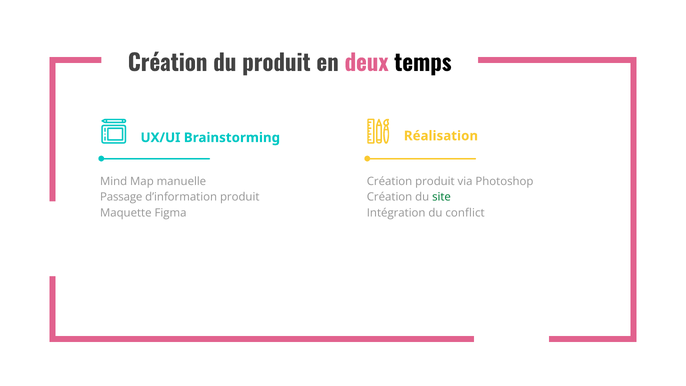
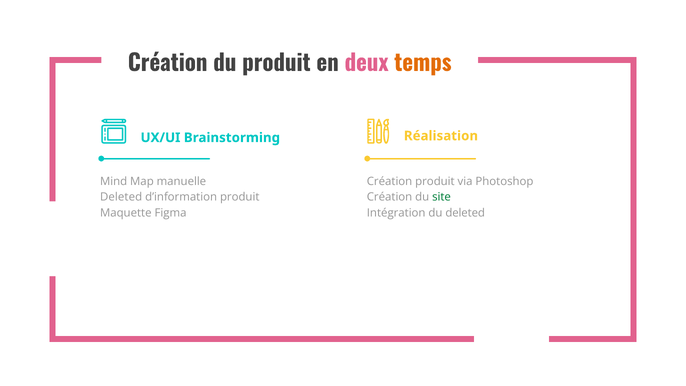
temps colour: black -> orange
Passage at (121, 197): Passage -> Deleted
du conflict: conflict -> deleted
